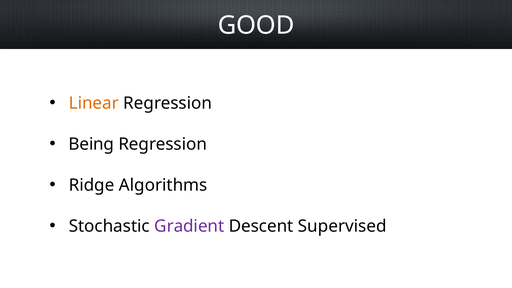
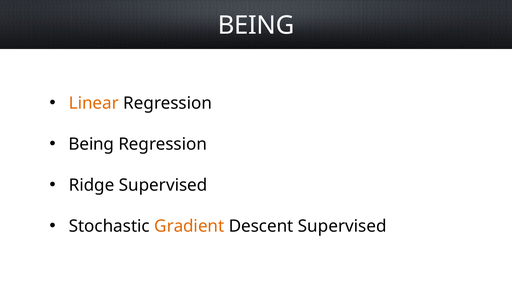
GOOD at (256, 25): GOOD -> BEING
Ridge Algorithms: Algorithms -> Supervised
Gradient colour: purple -> orange
